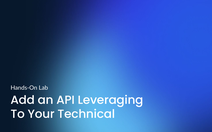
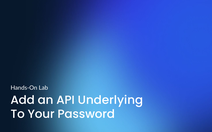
Leveraging: Leveraging -> Underlying
Technical: Technical -> Password
